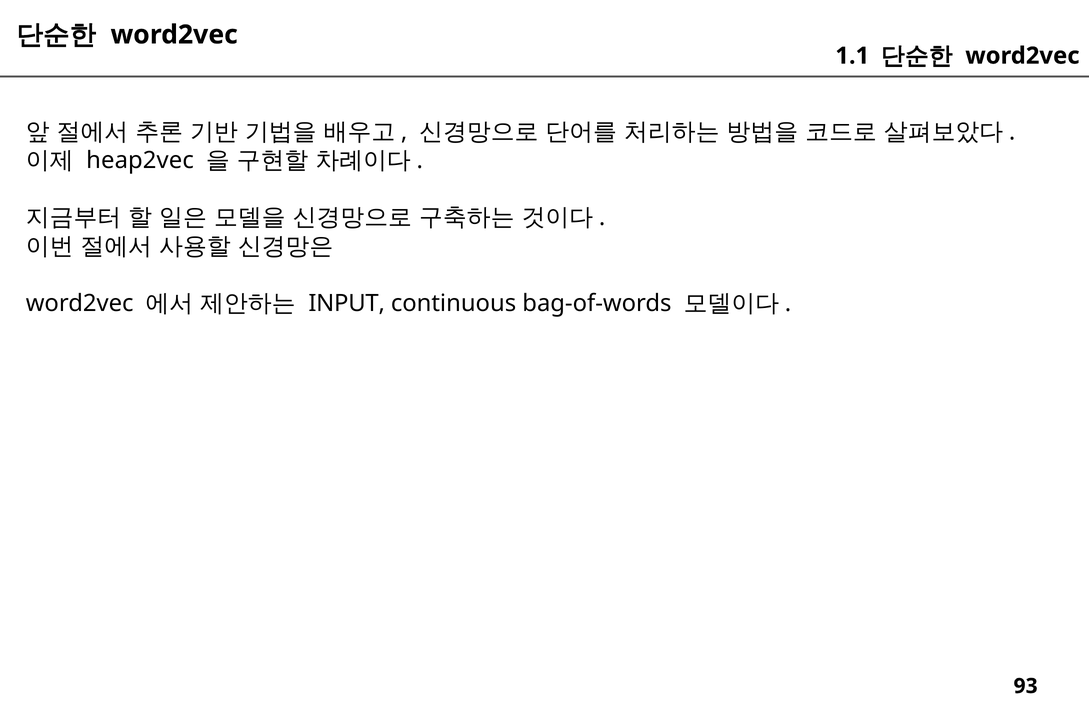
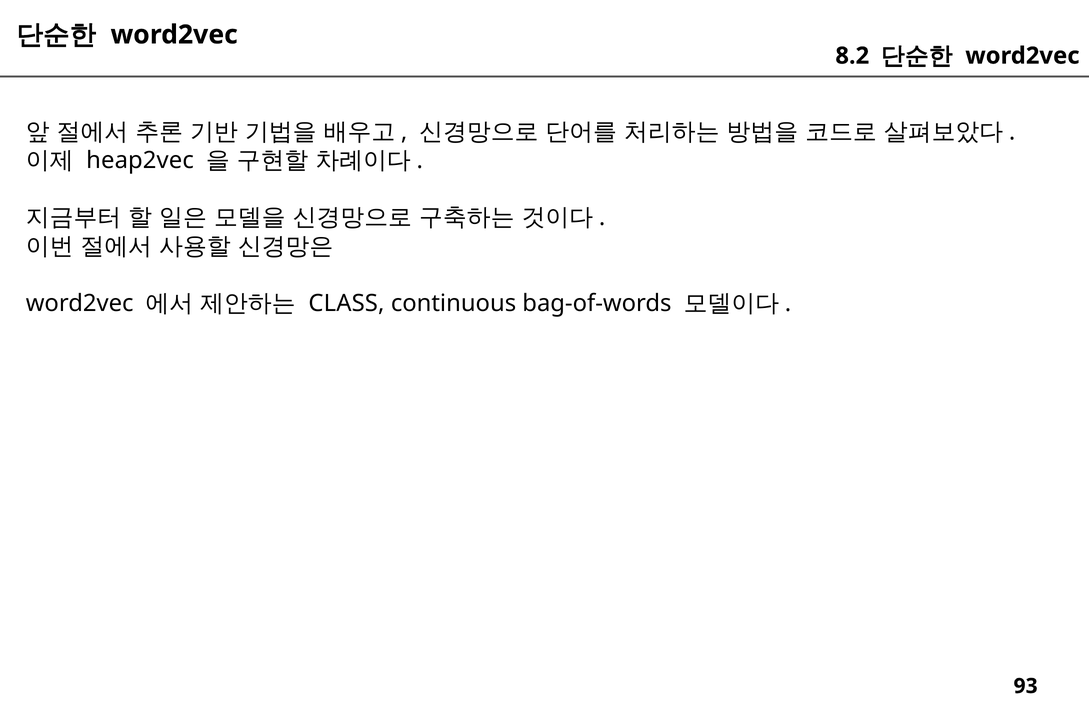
1.1: 1.1 -> 8.2
INPUT: INPUT -> CLASS
